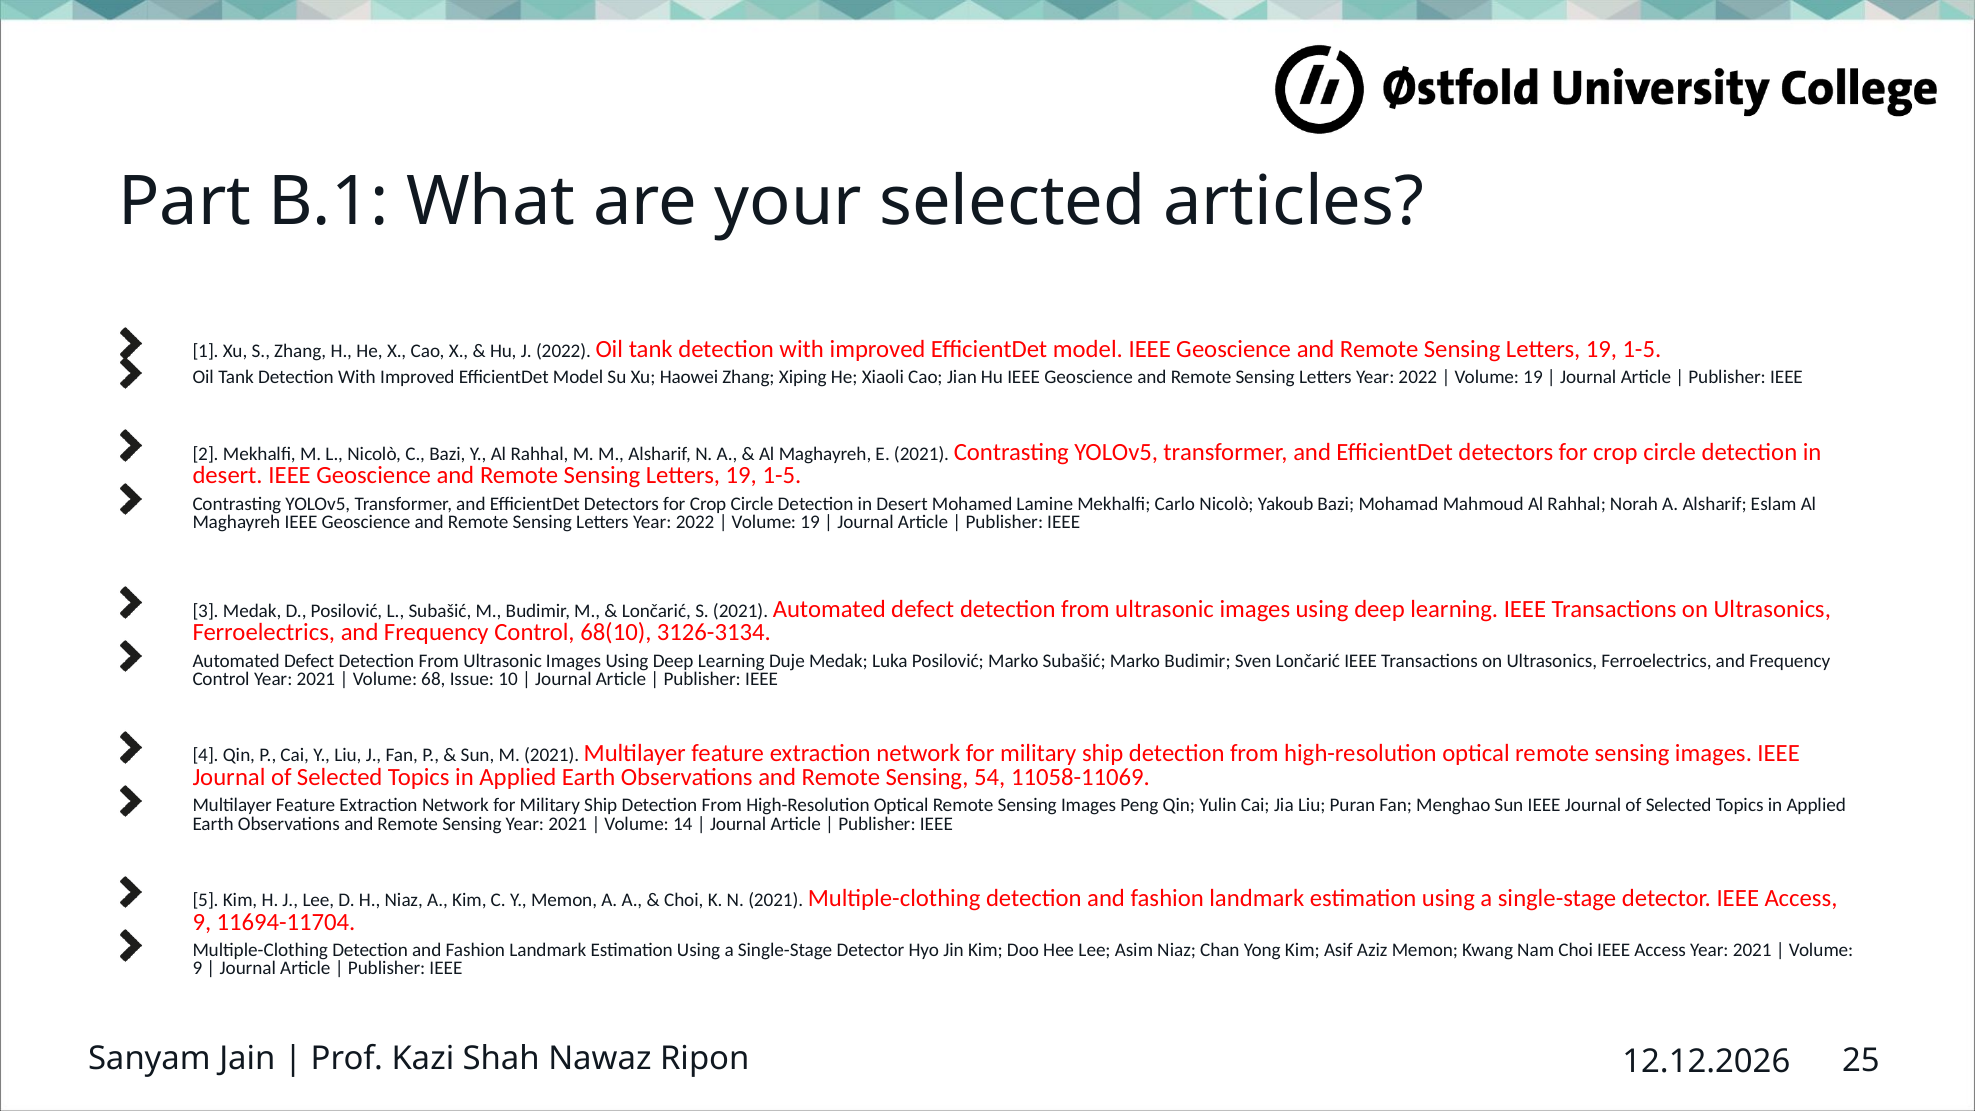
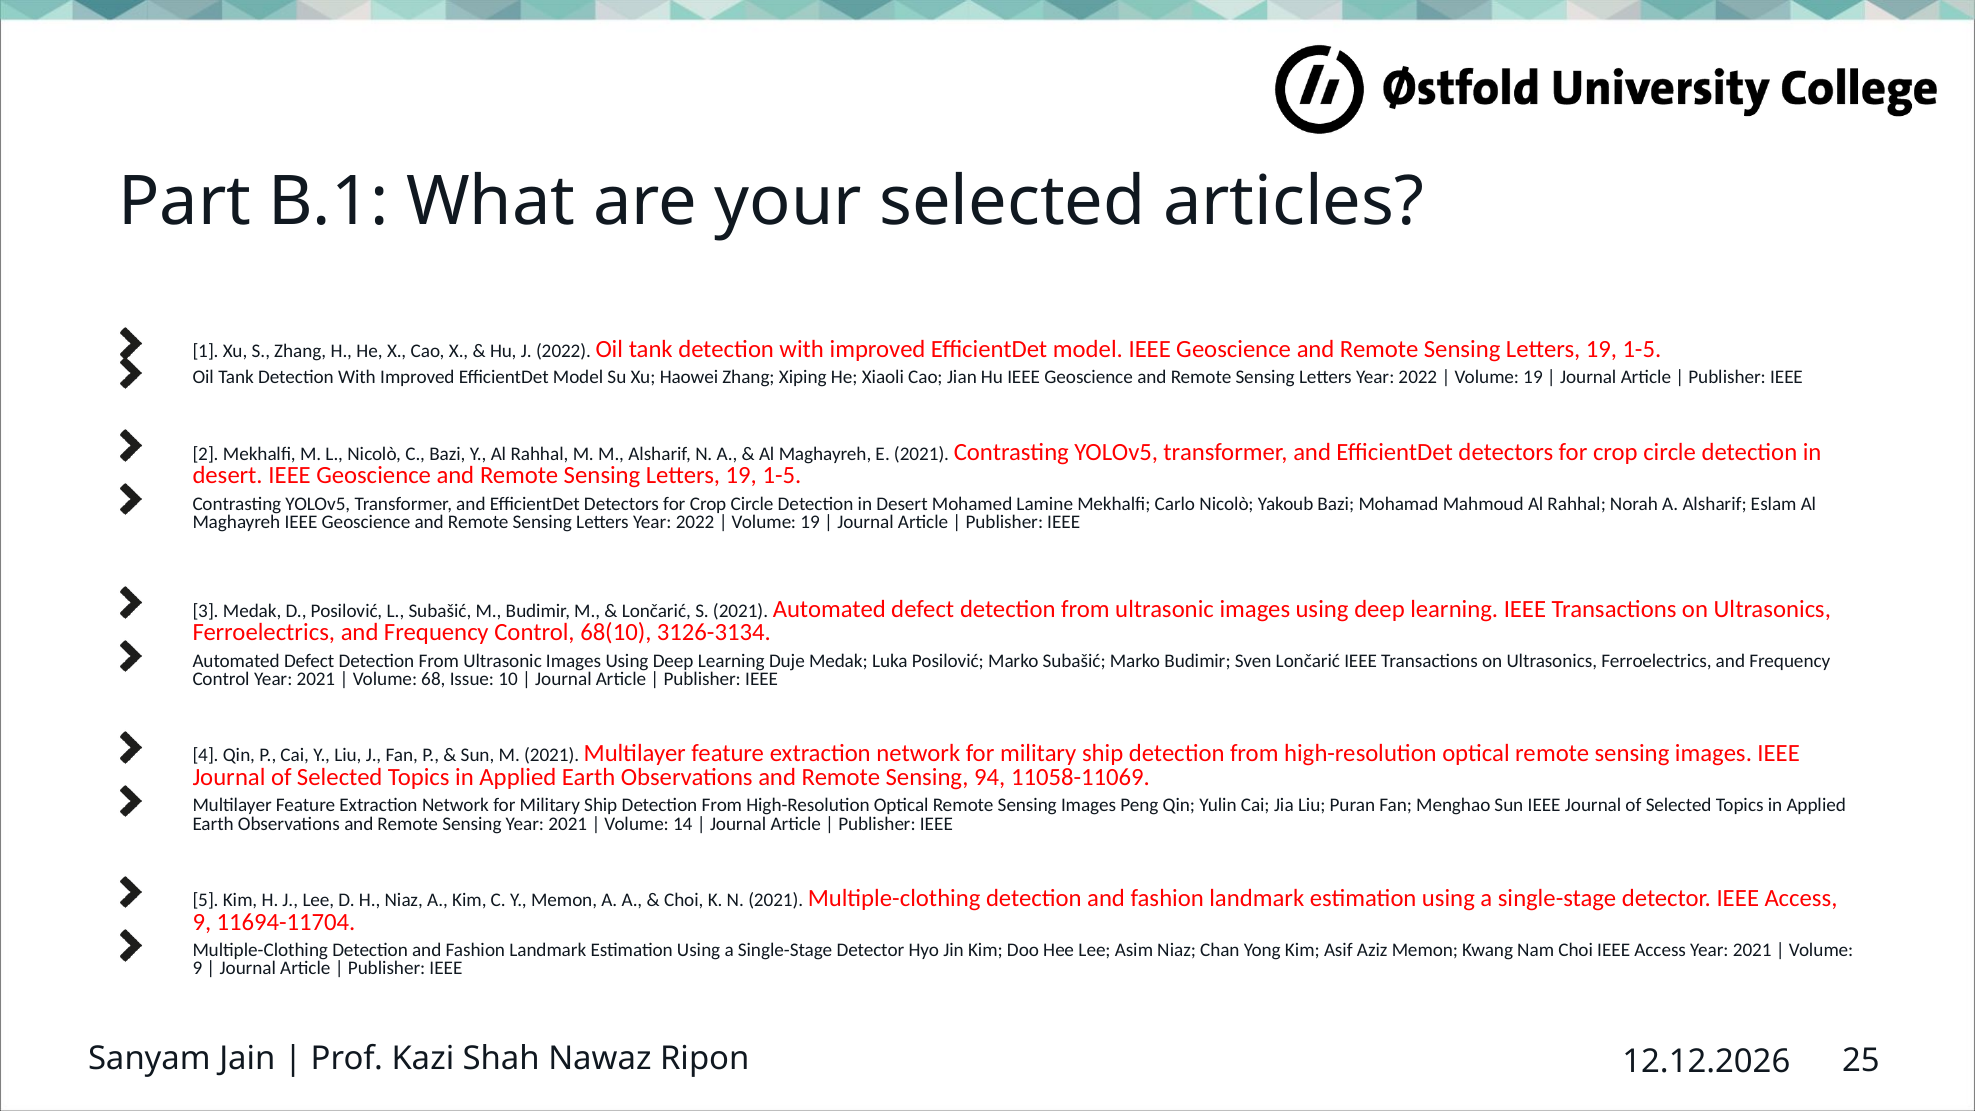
54: 54 -> 94
